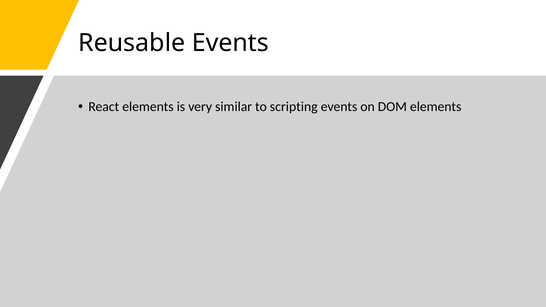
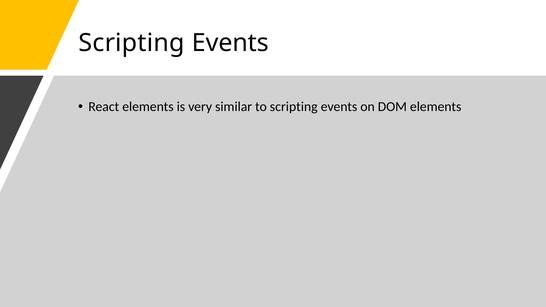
Reusable at (132, 43): Reusable -> Scripting
